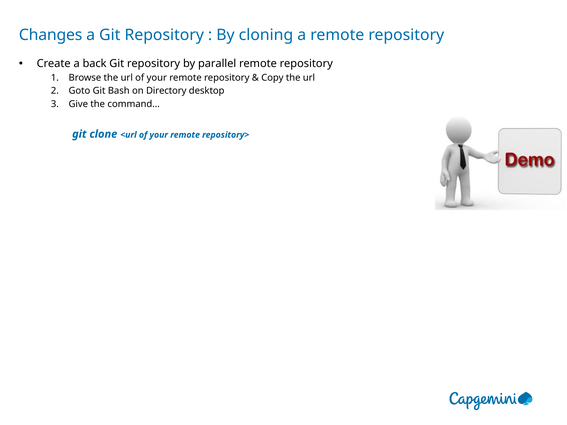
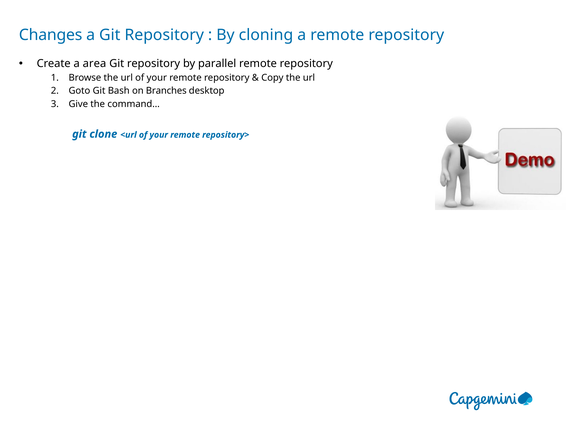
back: back -> area
Directory: Directory -> Branches
